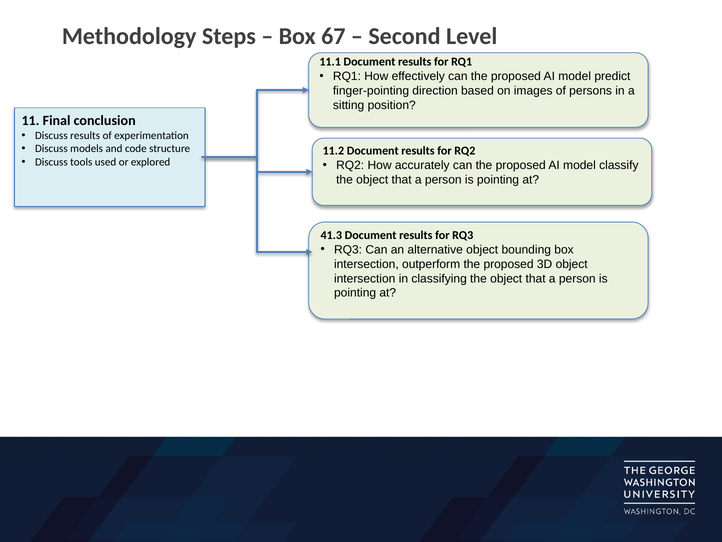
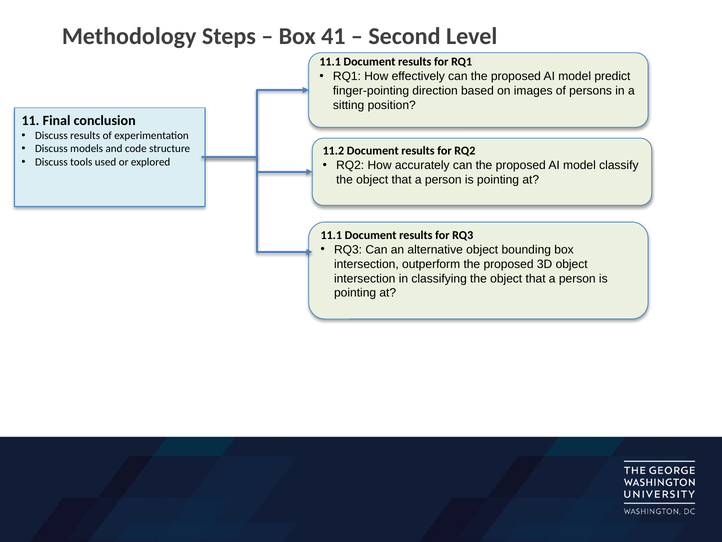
67: 67 -> 41
41.3 at (331, 235): 41.3 -> 11.1
